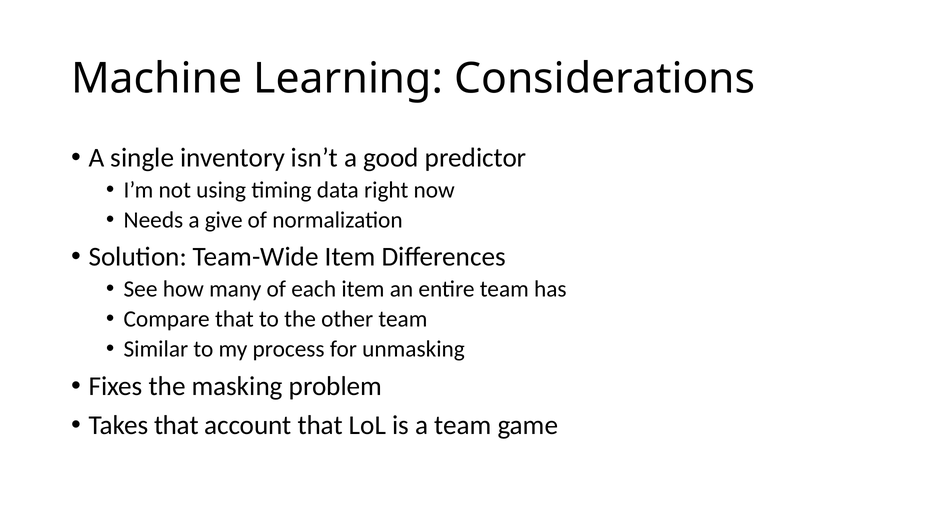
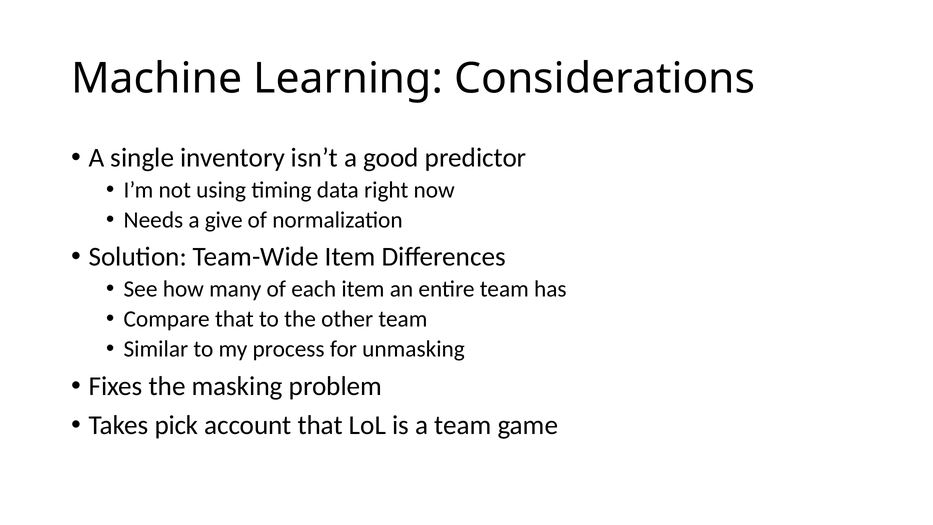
Takes that: that -> pick
